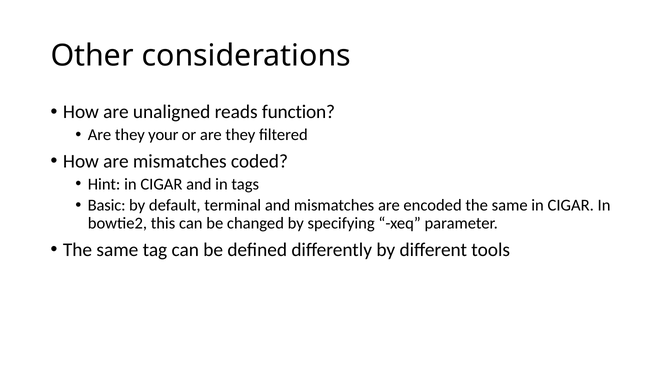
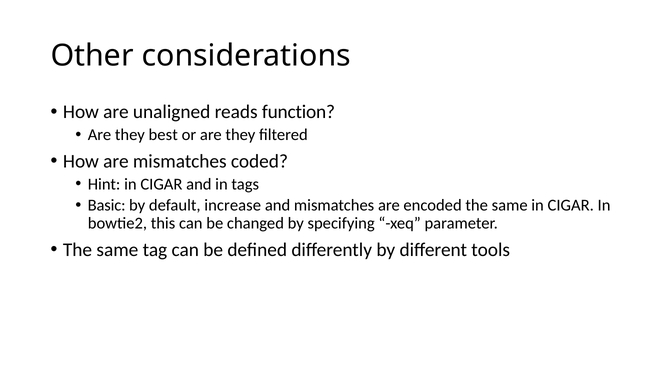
your: your -> best
terminal: terminal -> increase
